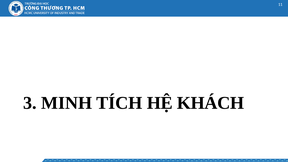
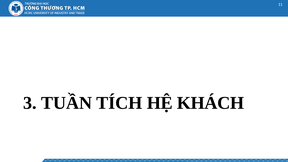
MINH: MINH -> TUẦN
